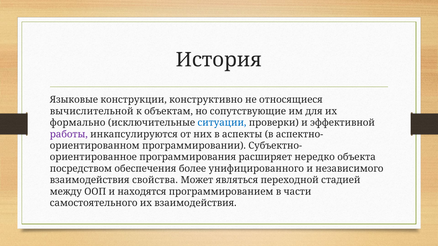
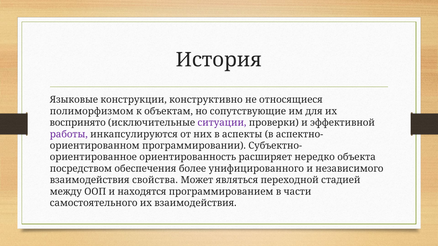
вычислительной: вычислительной -> полиморфизмом
формально: формально -> воспринято
ситуации colour: blue -> purple
программирования: программирования -> ориентированность
